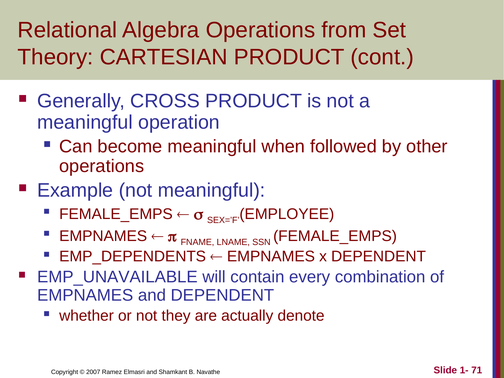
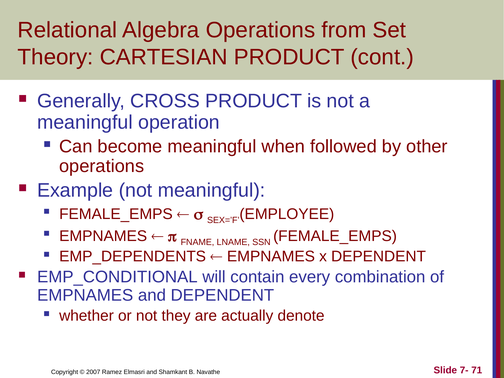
EMP_UNAVAILABLE: EMP_UNAVAILABLE -> EMP_CONDITIONAL
1-: 1- -> 7-
